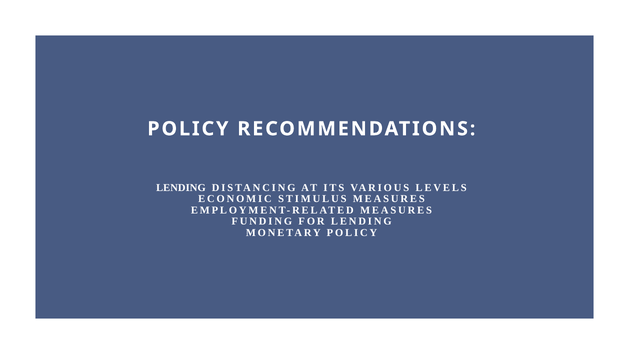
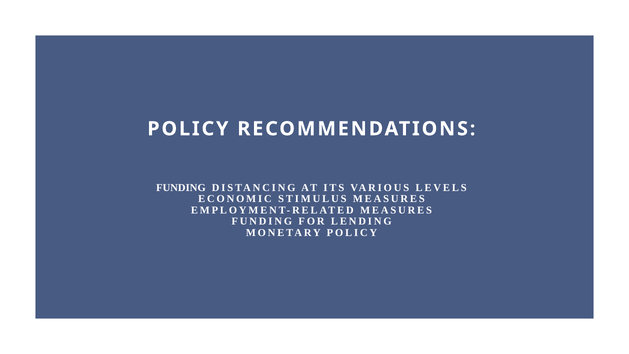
LENDING at (181, 187): LENDING -> FUNDING
